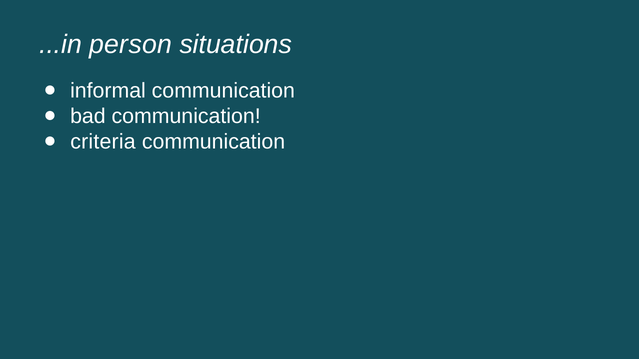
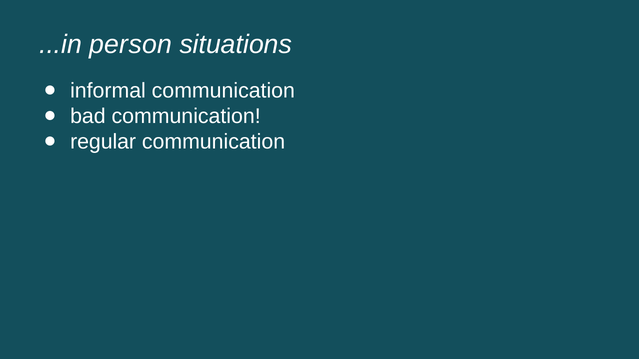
criteria: criteria -> regular
